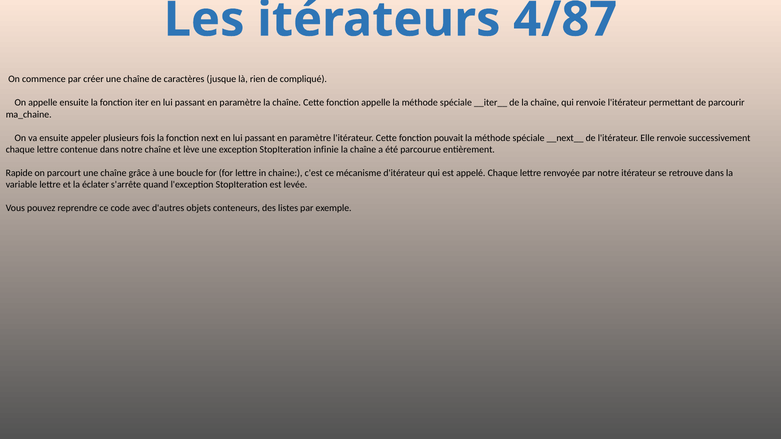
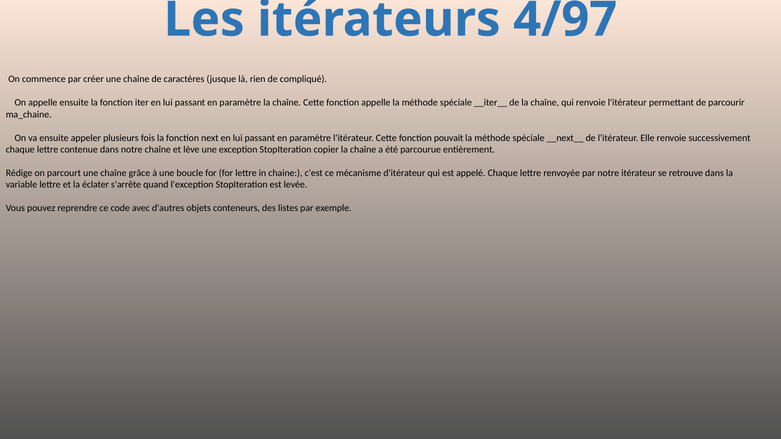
4/87: 4/87 -> 4/97
infinie: infinie -> copier
Rapide: Rapide -> Rédige
